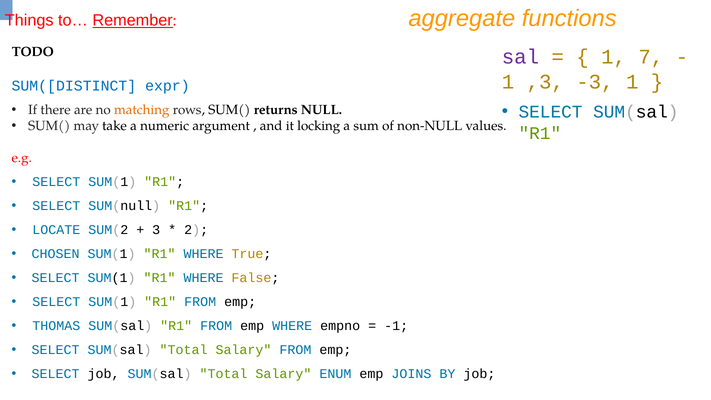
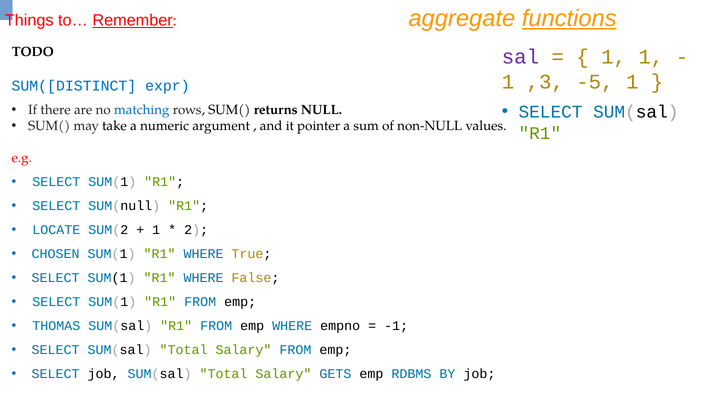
functions underline: none -> present
1 7: 7 -> 1
-3: -3 -> -5
matching colour: orange -> blue
locking: locking -> pointer
3 at (156, 230): 3 -> 1
ENUM: ENUM -> GETS
JOINS: JOINS -> RDBMS
